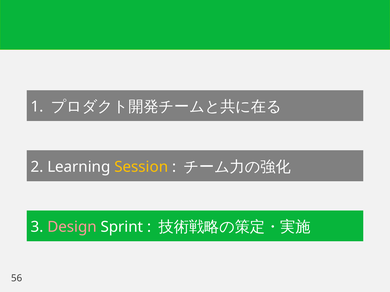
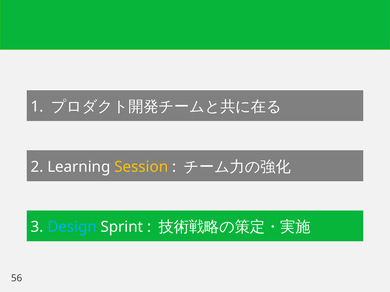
Design colour: pink -> light blue
